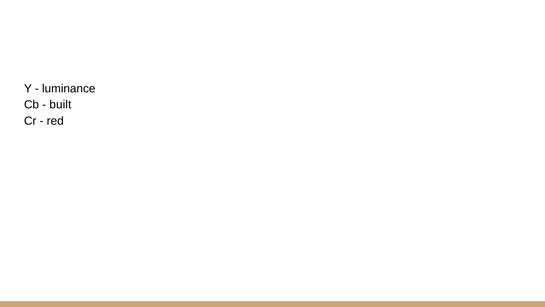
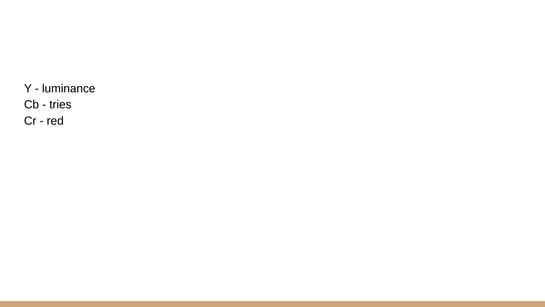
built: built -> tries
